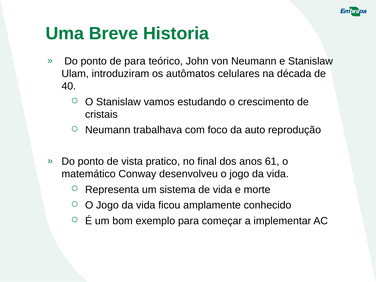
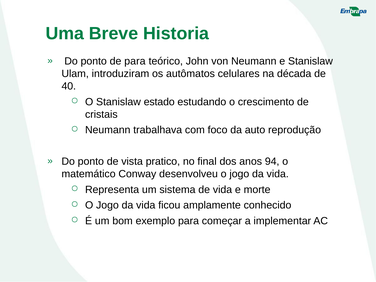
vamos: vamos -> estado
61: 61 -> 94
